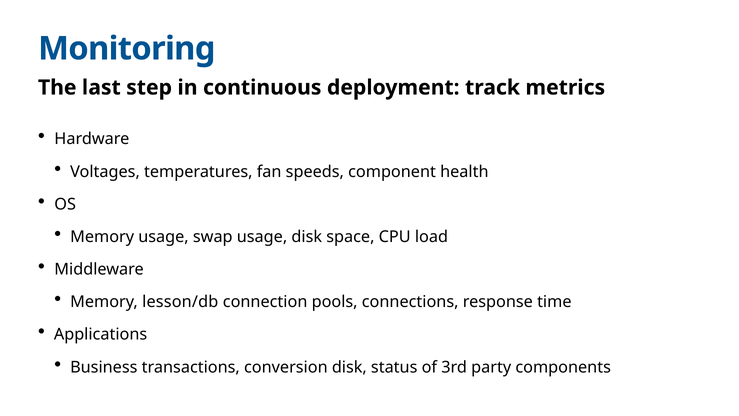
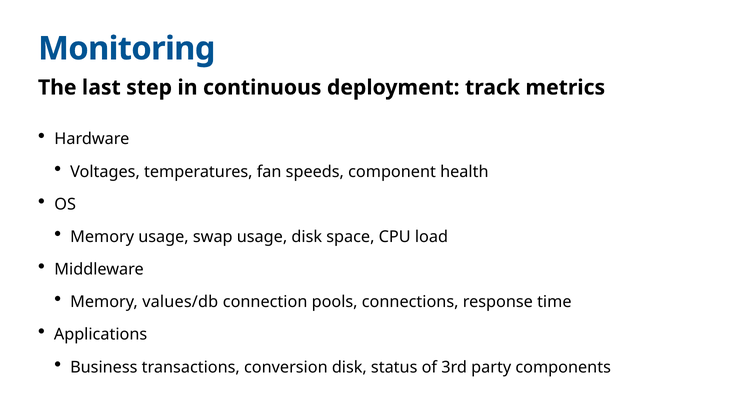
lesson/db: lesson/db -> values/db
